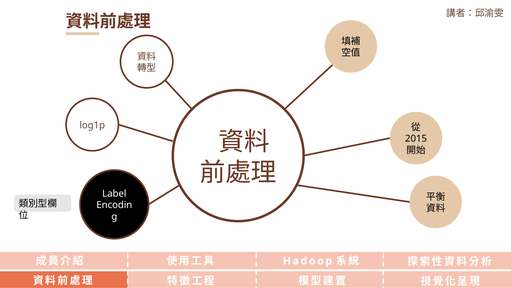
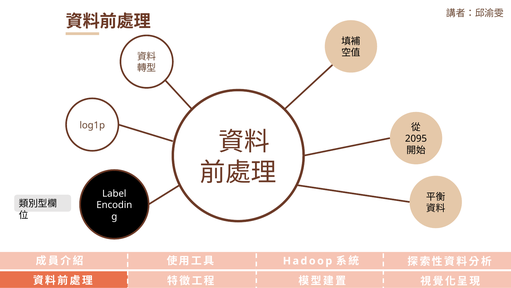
2015: 2015 -> 2095
